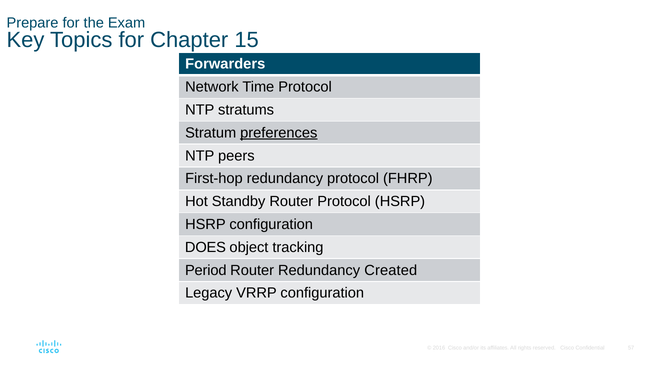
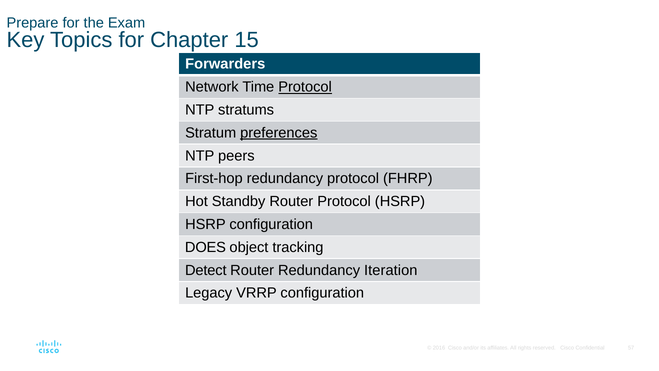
Protocol at (305, 87) underline: none -> present
Period: Period -> Detect
Created: Created -> Iteration
